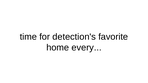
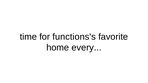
detection's: detection's -> functions's
